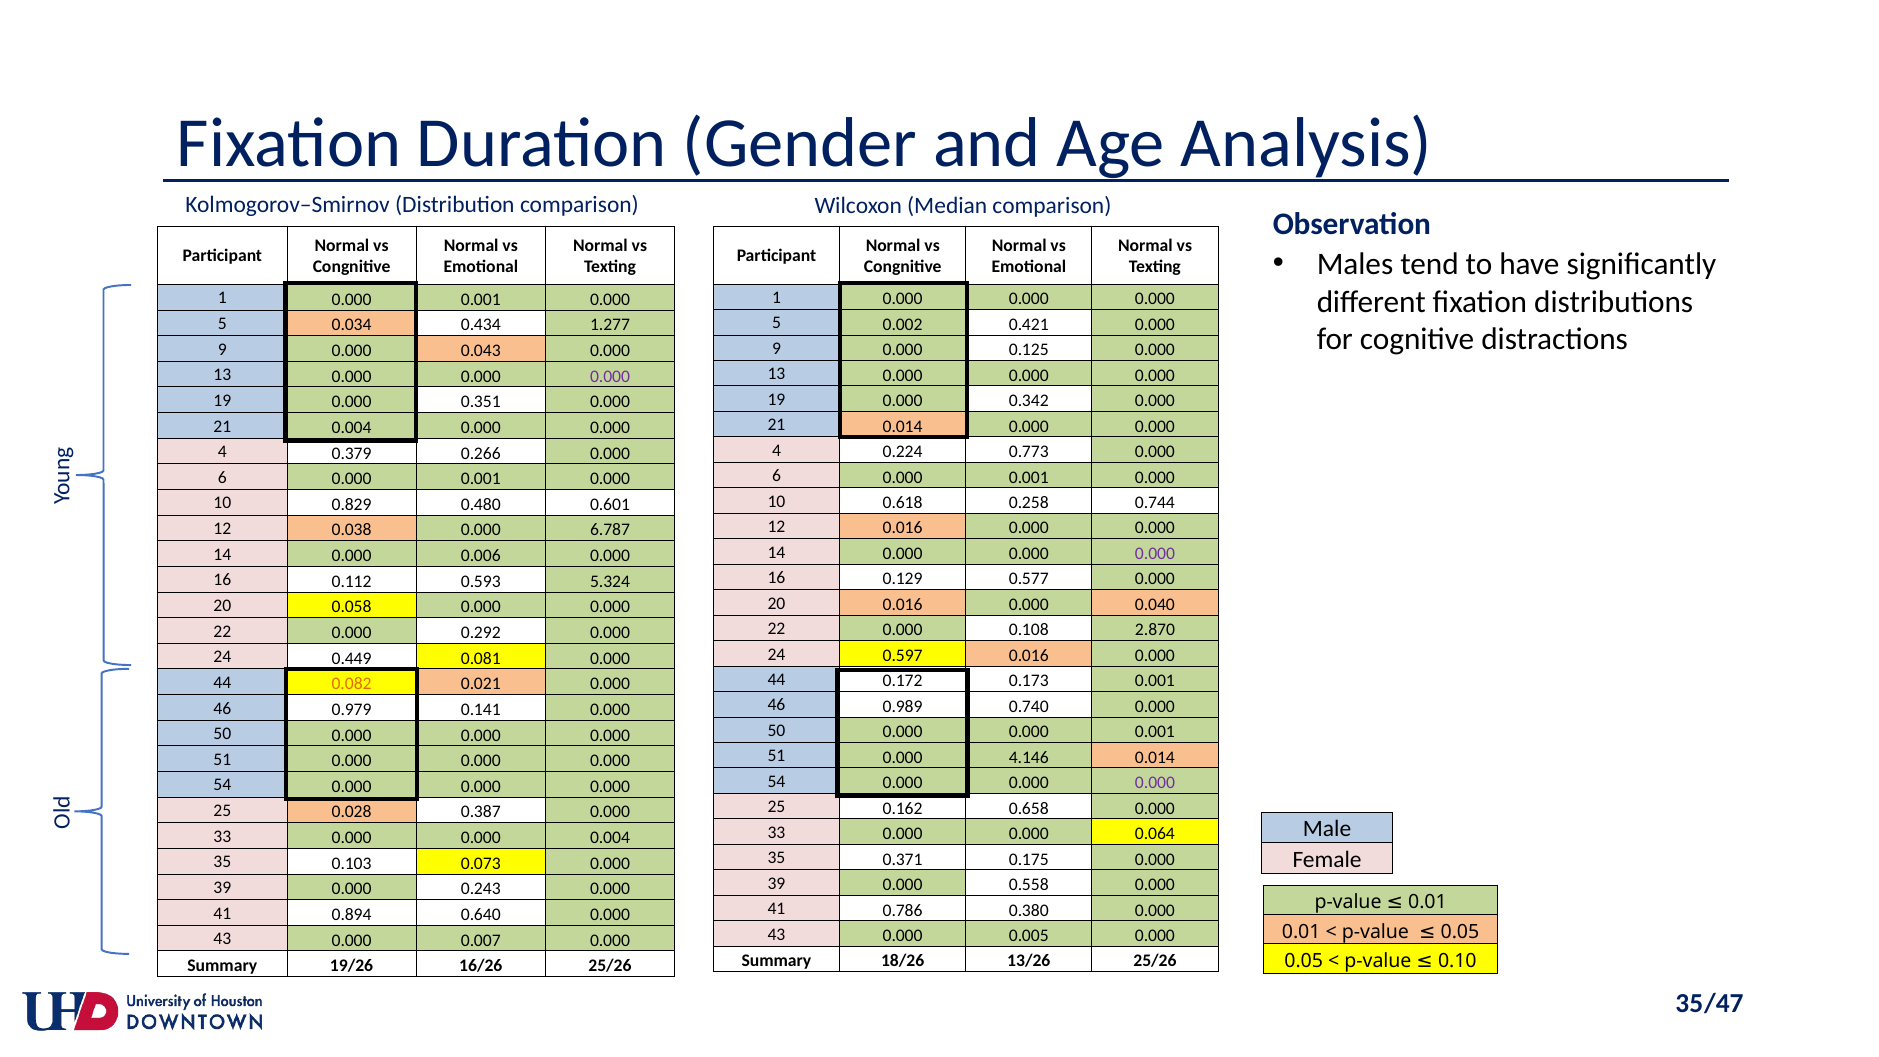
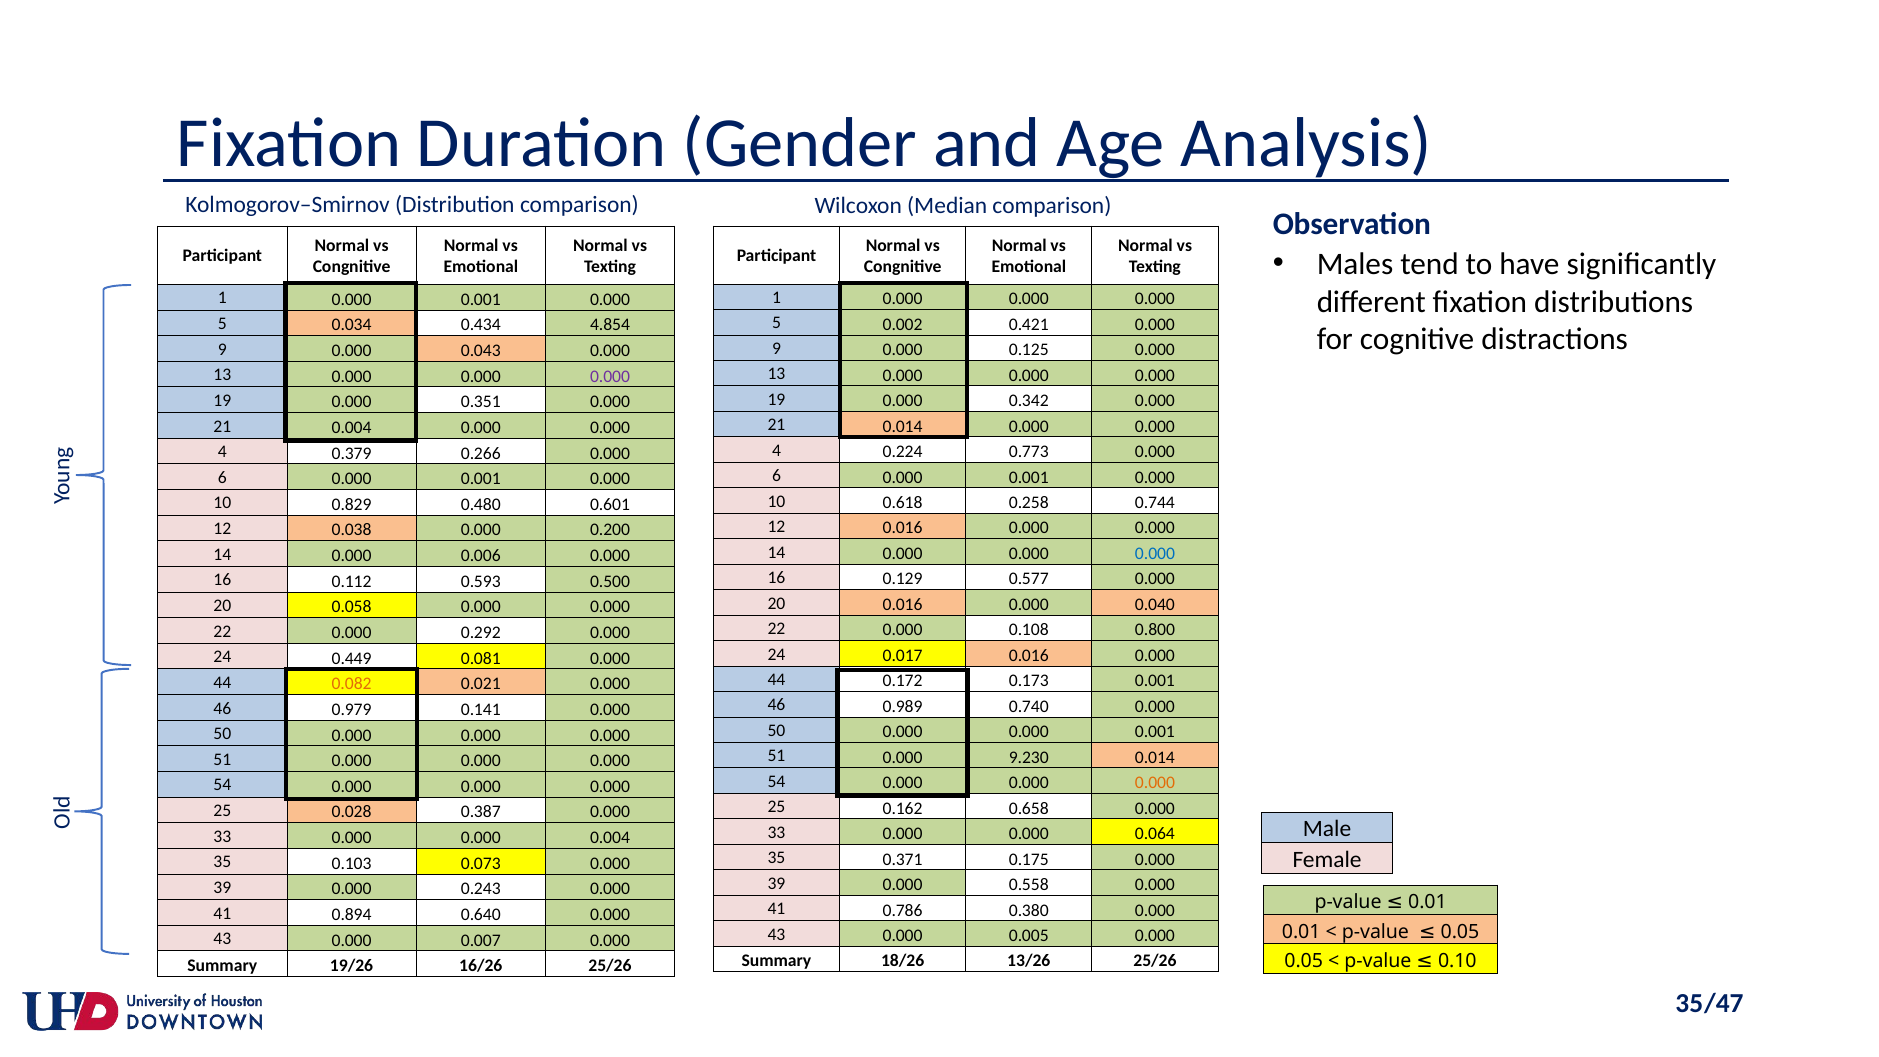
1.277: 1.277 -> 4.854
6.787: 6.787 -> 0.200
0.000 at (1155, 554) colour: purple -> blue
5.324: 5.324 -> 0.500
2.870: 2.870 -> 0.800
0.597: 0.597 -> 0.017
4.146: 4.146 -> 9.230
0.000 at (1155, 783) colour: purple -> orange
